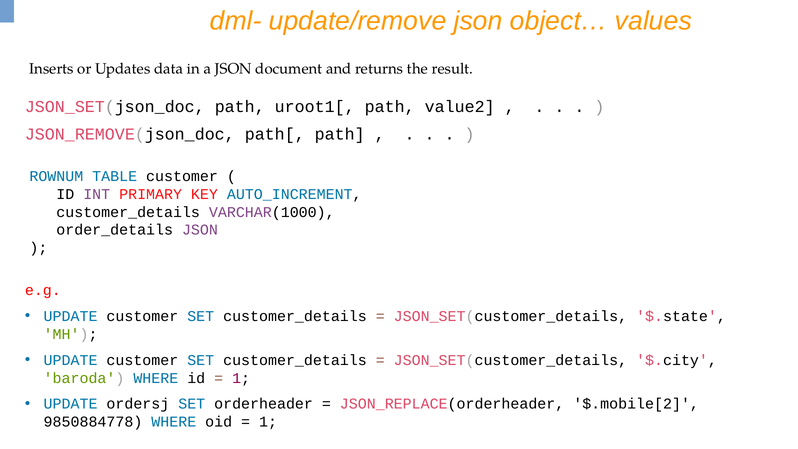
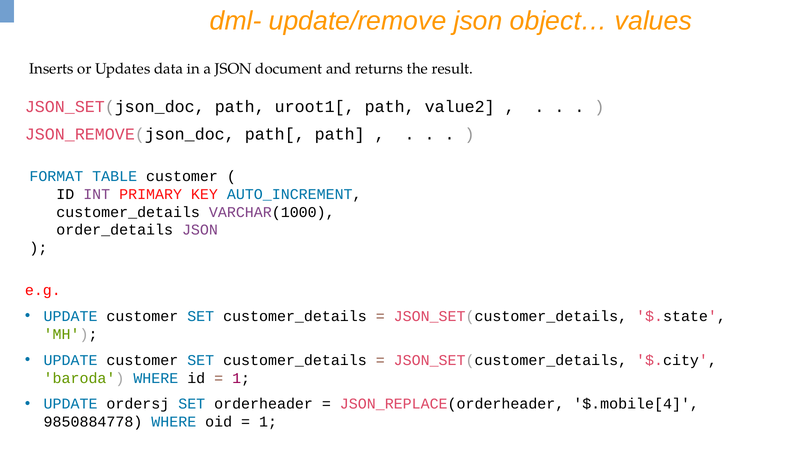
ROWNUM: ROWNUM -> FORMAT
$.mobile[2: $.mobile[2 -> $.mobile[4
